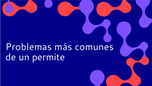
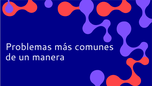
permite: permite -> manera
